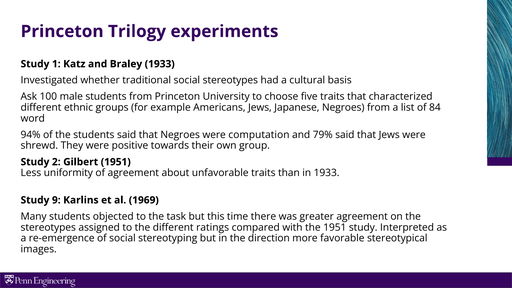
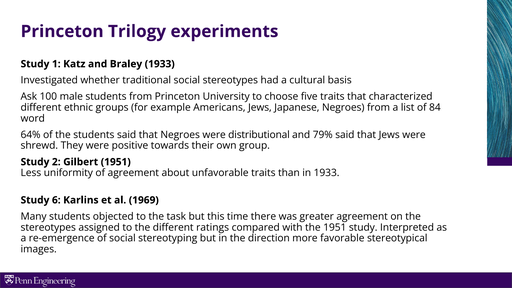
94%: 94% -> 64%
computation: computation -> distributional
9: 9 -> 6
